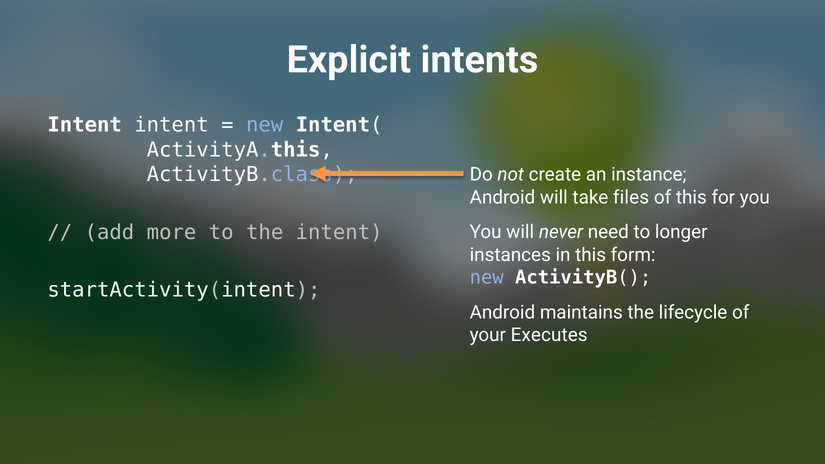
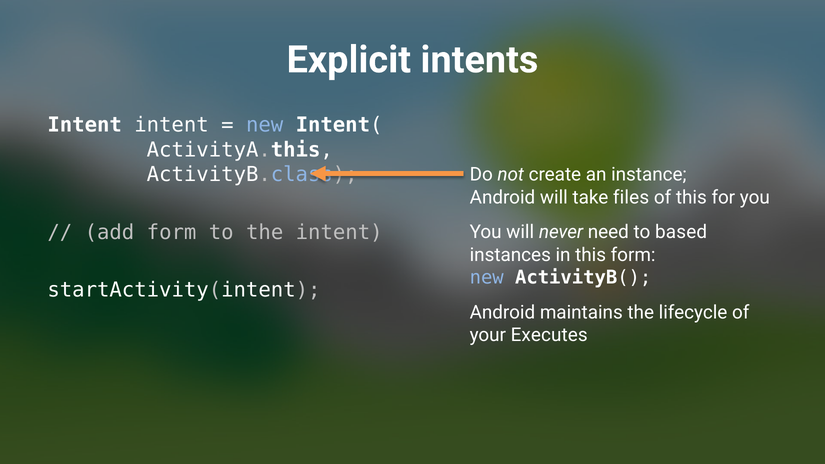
add more: more -> form
longer: longer -> based
